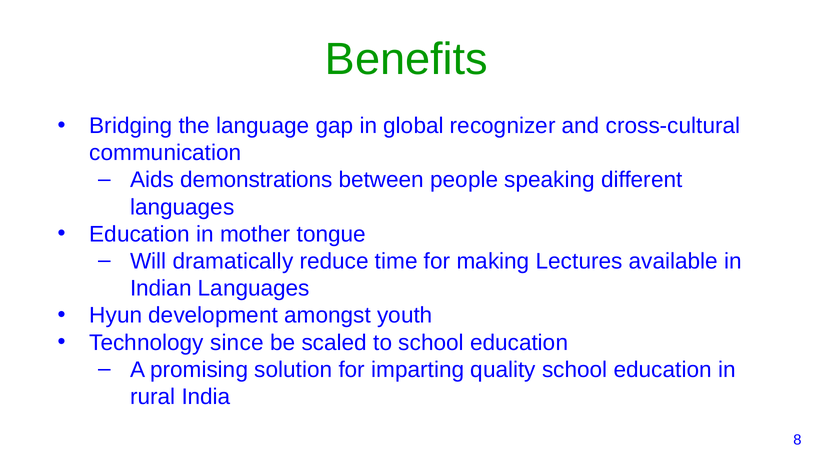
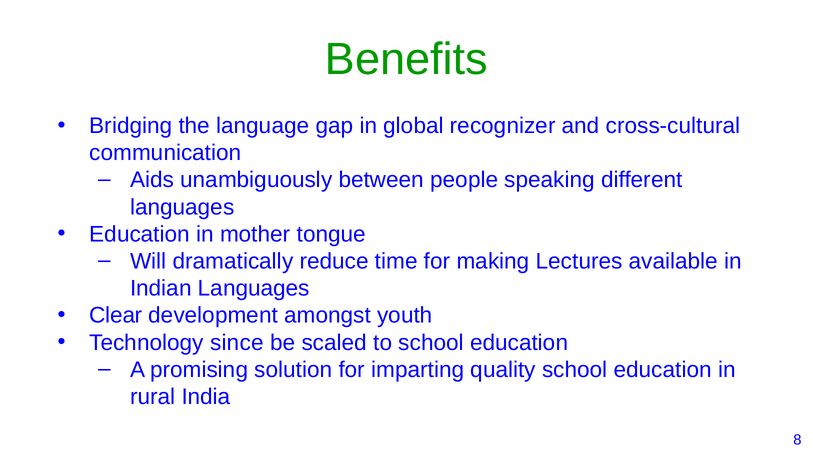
demonstrations: demonstrations -> unambiguously
Hyun: Hyun -> Clear
